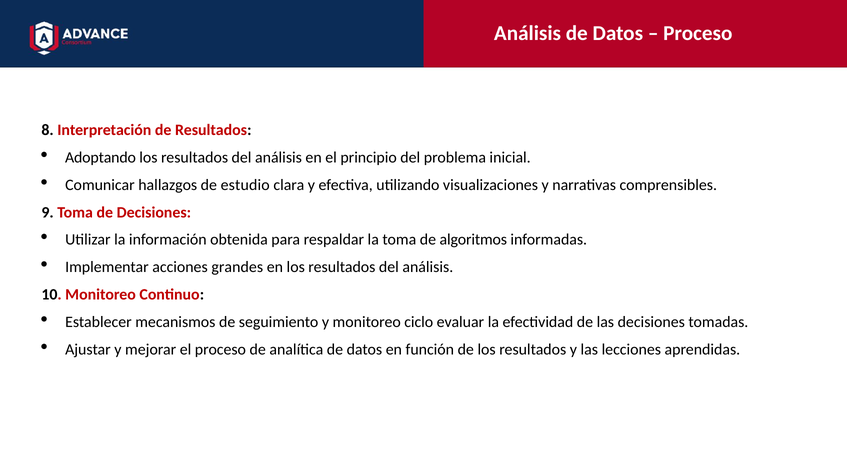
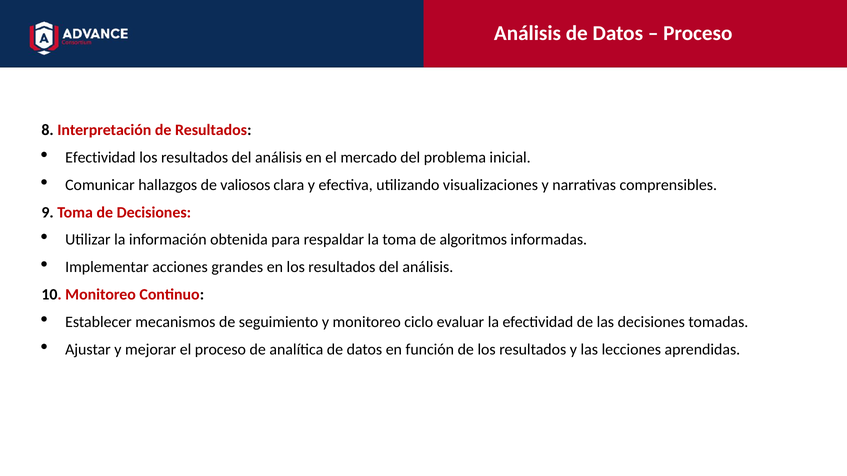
Adoptando at (101, 158): Adoptando -> Efectividad
principio: principio -> mercado
estudio: estudio -> valiosos
